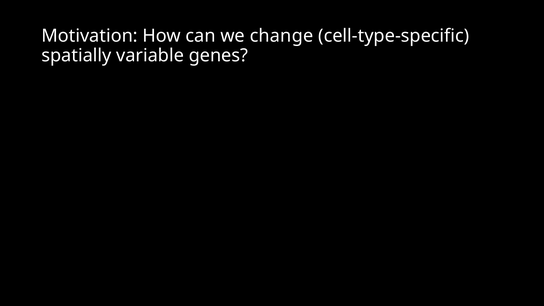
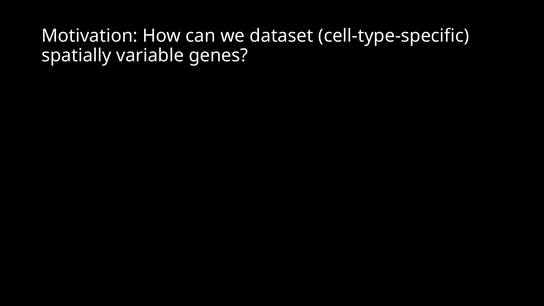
change: change -> dataset
